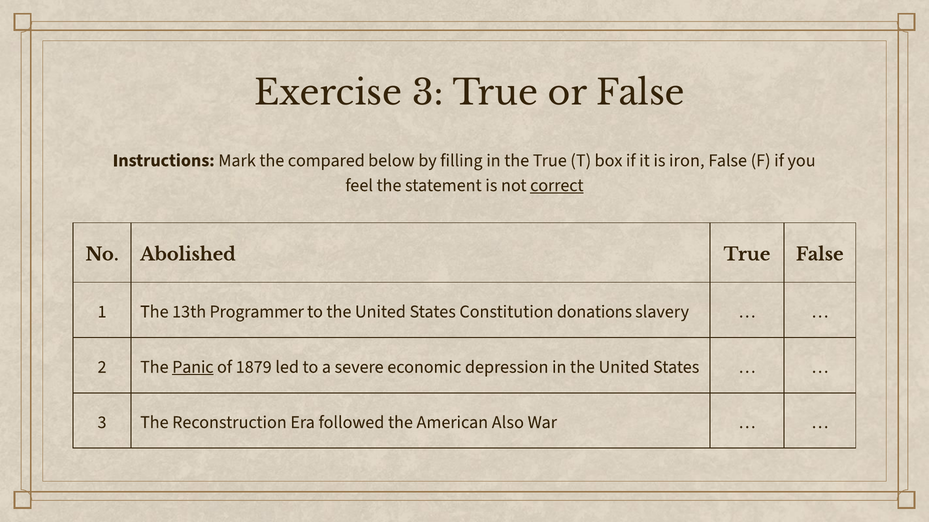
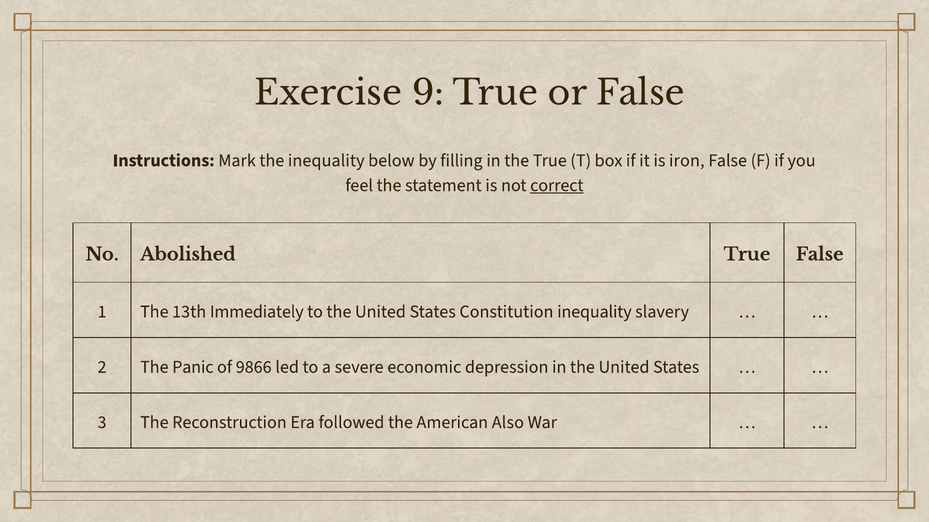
Exercise 3: 3 -> 9
the compared: compared -> inequality
Programmer: Programmer -> Immediately
Constitution donations: donations -> inequality
Panic underline: present -> none
1879: 1879 -> 9866
